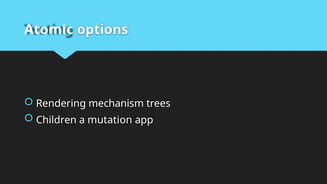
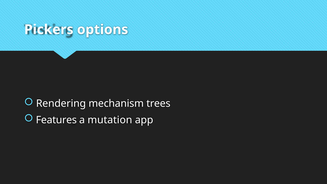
Atomic: Atomic -> Pickers
Children: Children -> Features
